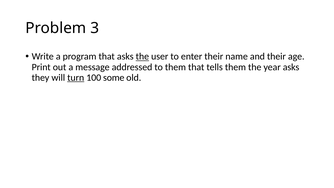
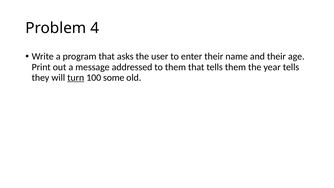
3: 3 -> 4
the at (142, 56) underline: present -> none
year asks: asks -> tells
